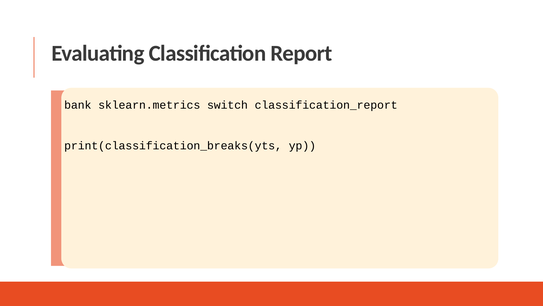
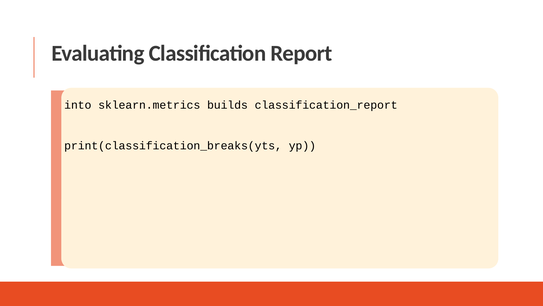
bank: bank -> into
switch: switch -> builds
